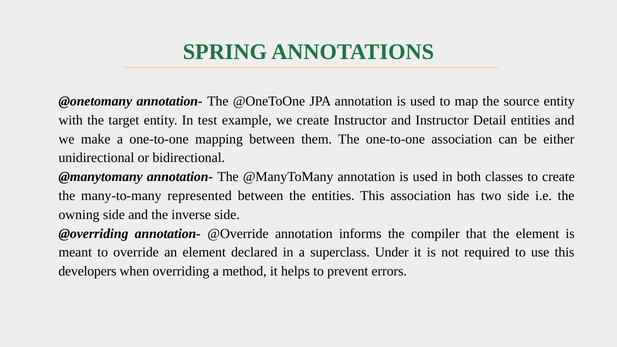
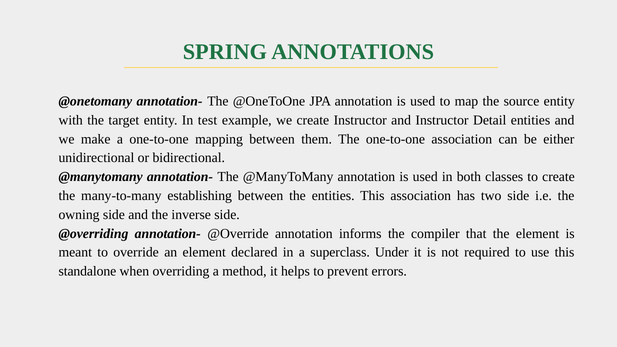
represented: represented -> establishing
developers: developers -> standalone
